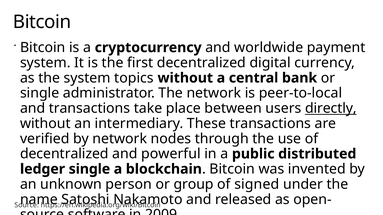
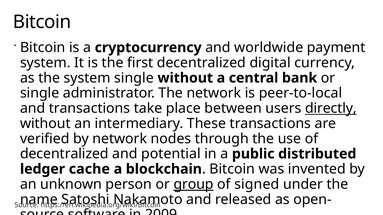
system topics: topics -> single
powerful: powerful -> potential
ledger single: single -> cache
group underline: none -> present
